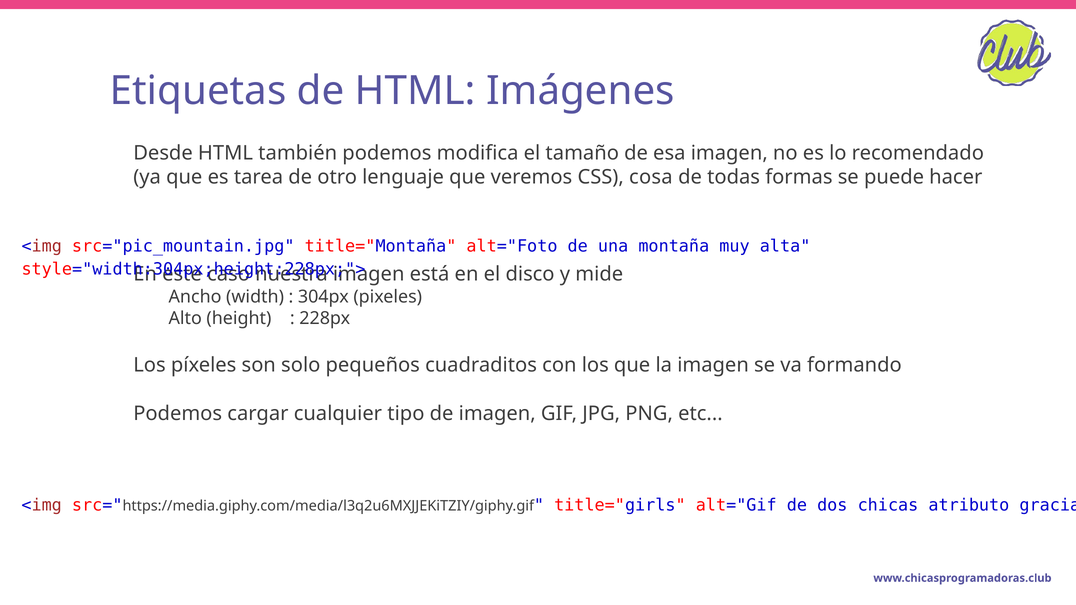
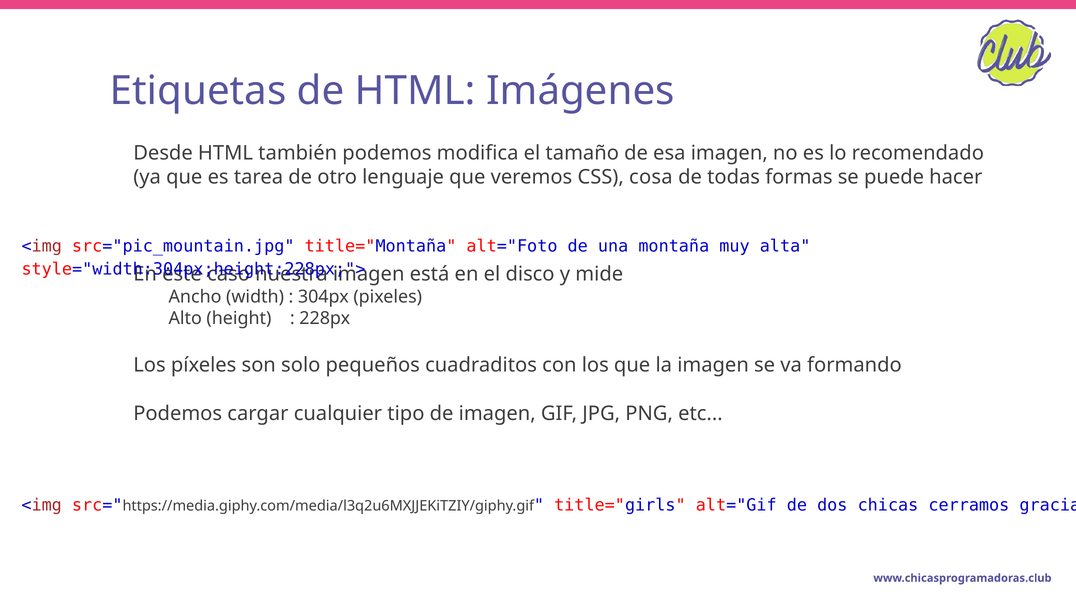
atributo: atributo -> cerramos
